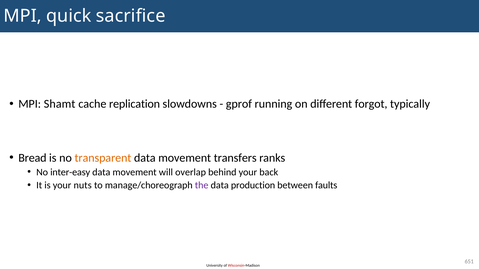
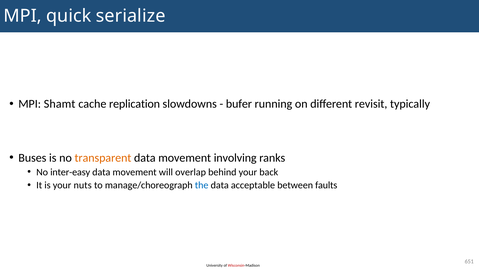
sacrifice: sacrifice -> serialize
gprof: gprof -> bufer
forgot: forgot -> revisit
Bread: Bread -> Buses
transfers: transfers -> involving
the colour: purple -> blue
production: production -> acceptable
